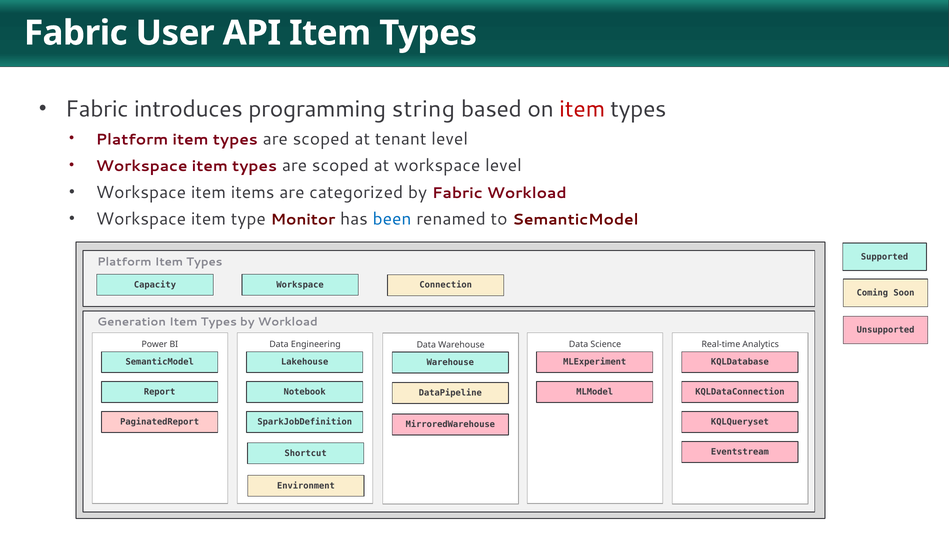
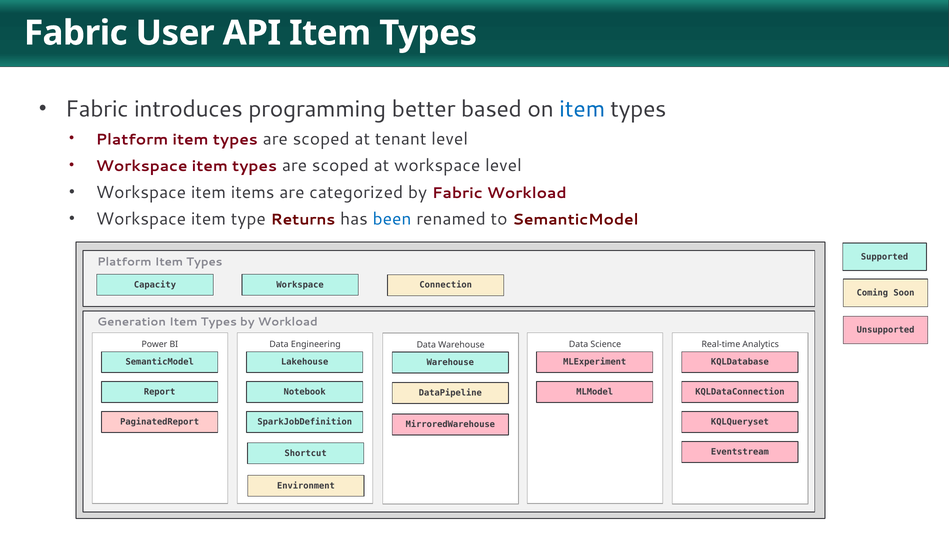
string: string -> better
item at (582, 109) colour: red -> blue
Monitor: Monitor -> Returns
